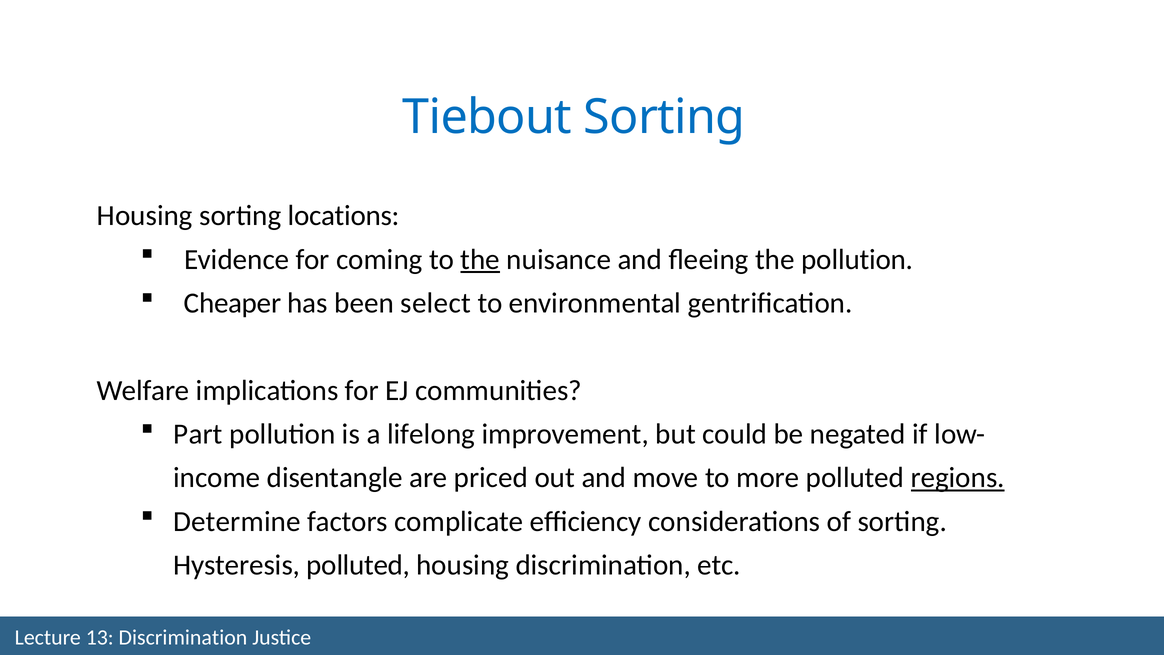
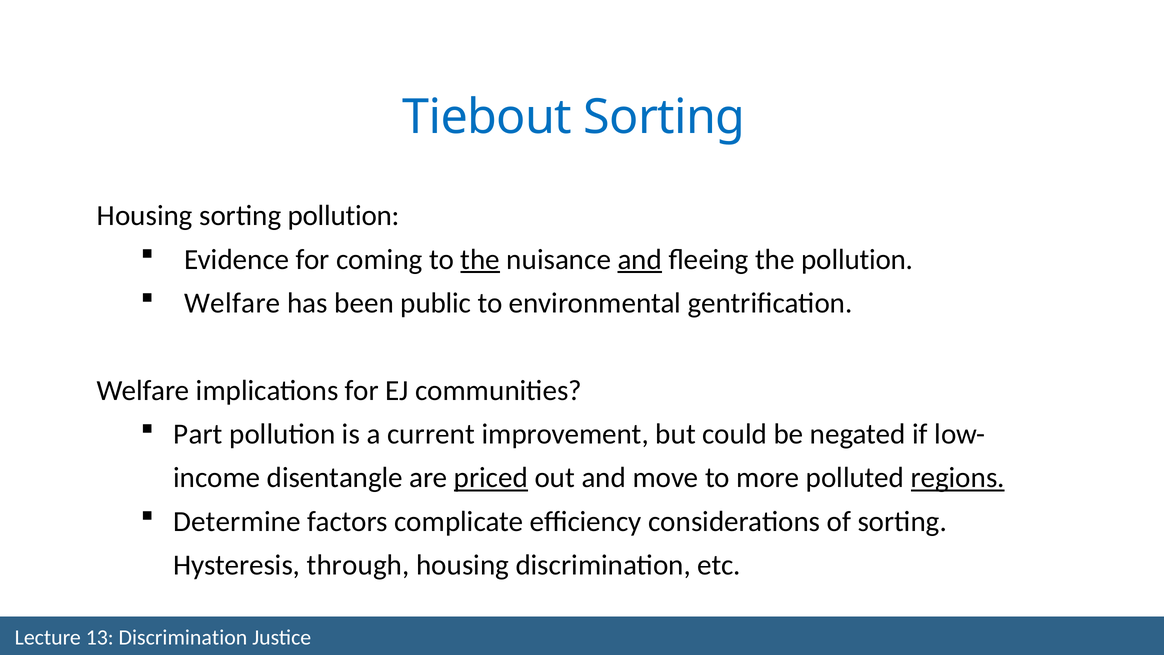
sorting locations: locations -> pollution
and at (640, 259) underline: none -> present
Cheaper at (233, 303): Cheaper -> Welfare
select: select -> public
lifelong: lifelong -> current
priced underline: none -> present
Hysteresis polluted: polluted -> through
